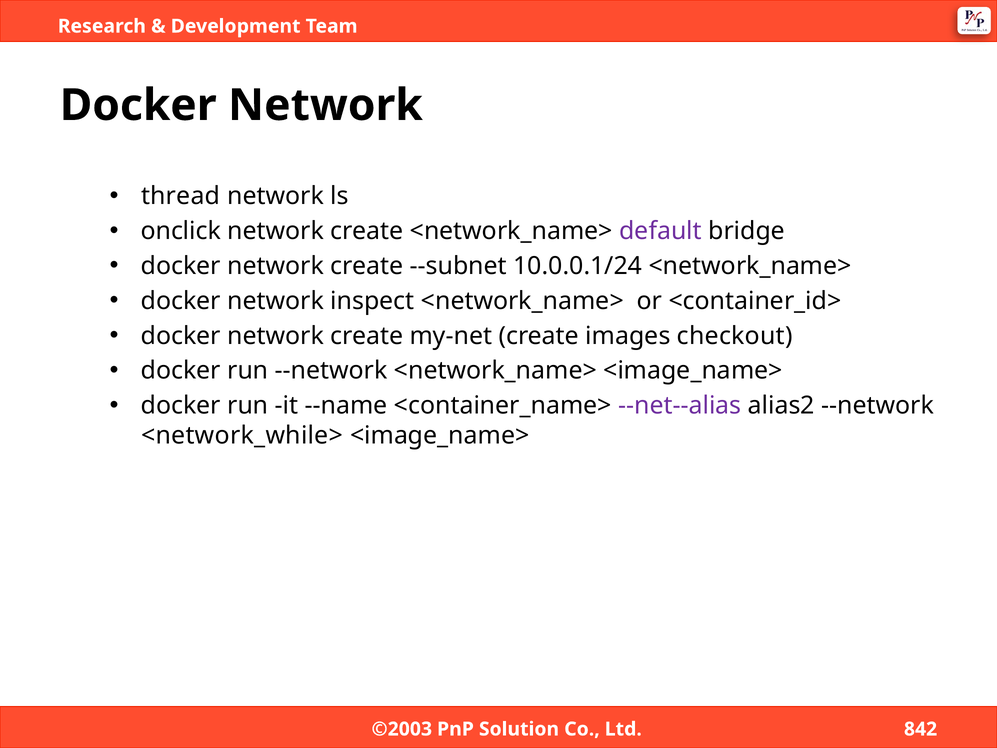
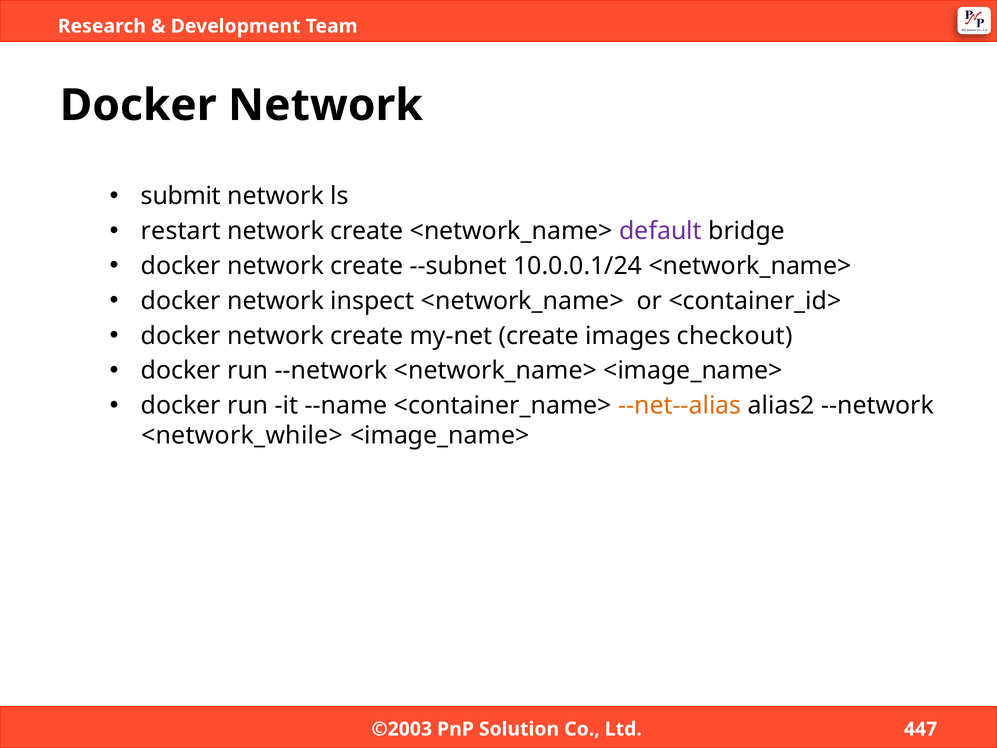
thread: thread -> submit
onclick: onclick -> restart
--net--alias colour: purple -> orange
842: 842 -> 447
